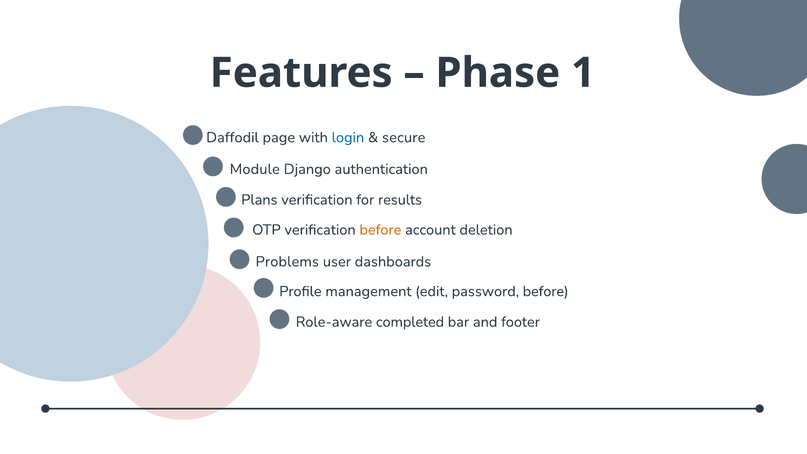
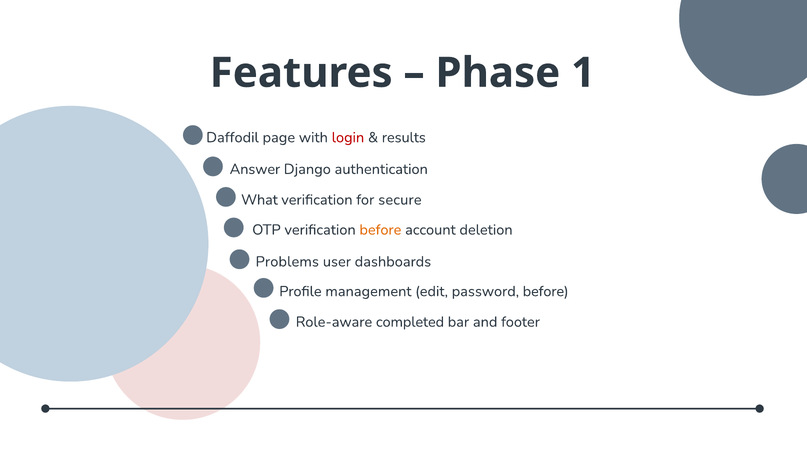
login colour: blue -> red
secure: secure -> results
Module: Module -> Answer
Plans: Plans -> What
results: results -> secure
